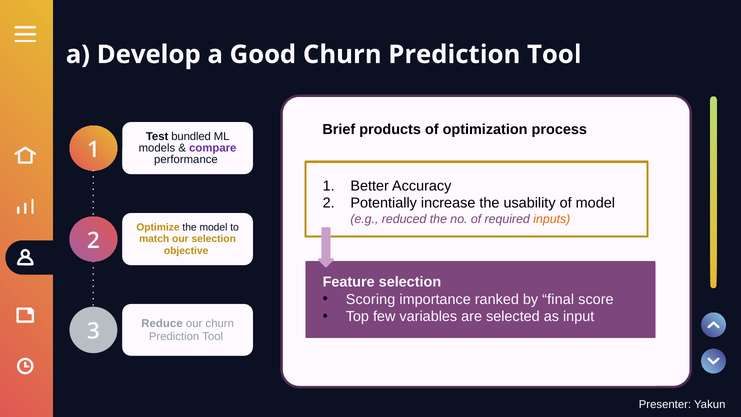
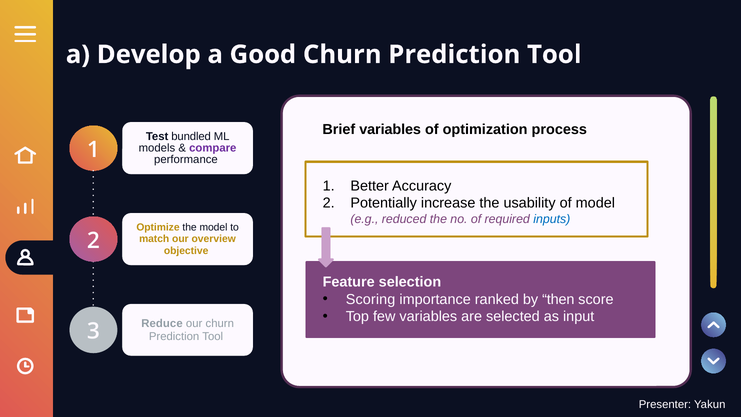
Brief products: products -> variables
inputs colour: orange -> blue
our selection: selection -> overview
final: final -> then
